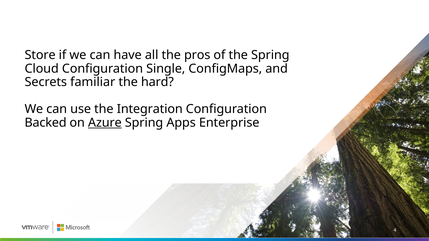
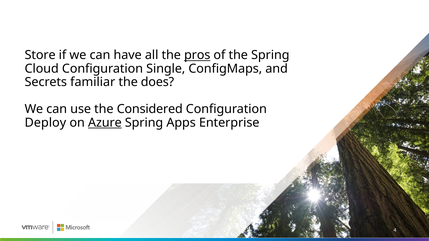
pros underline: none -> present
hard: hard -> does
Integration: Integration -> Considered
Backed: Backed -> Deploy
